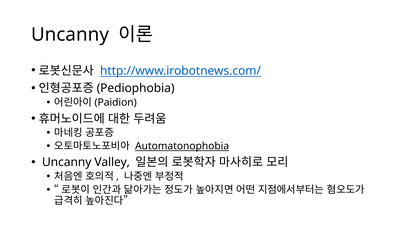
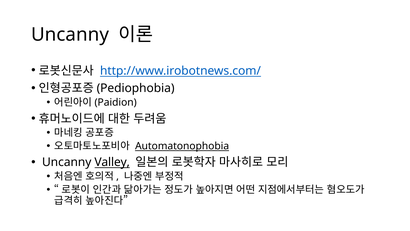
Valley underline: none -> present
